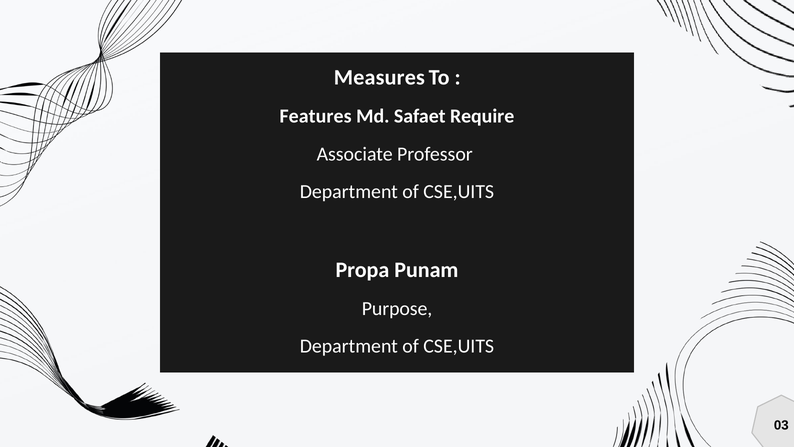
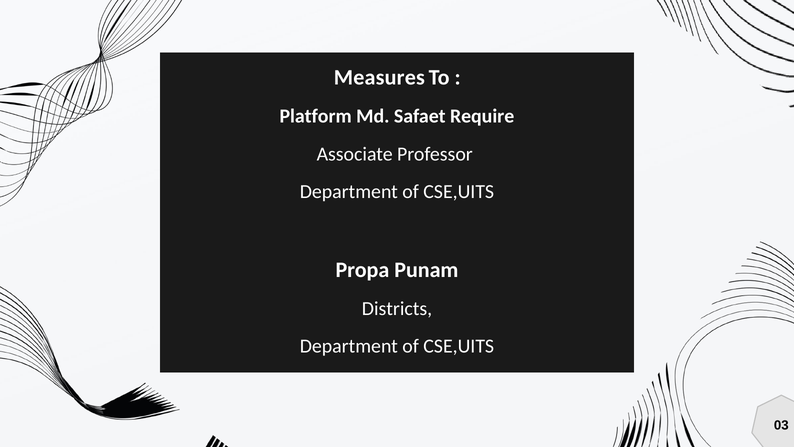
Features: Features -> Platform
Purpose: Purpose -> Districts
